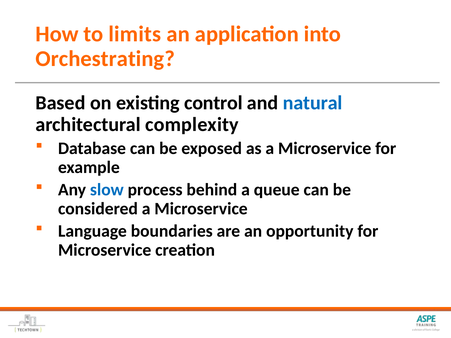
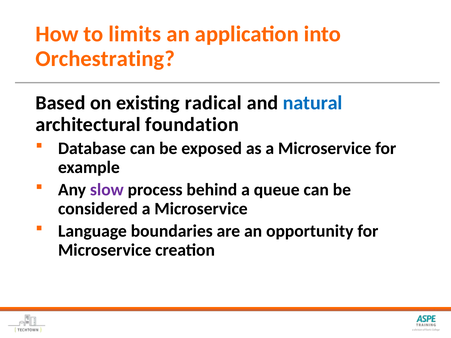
control: control -> radical
complexity: complexity -> foundation
slow colour: blue -> purple
